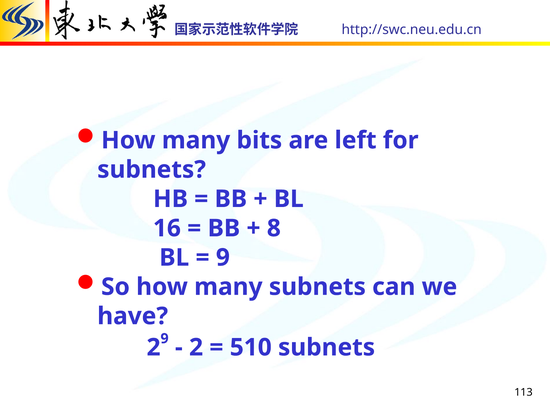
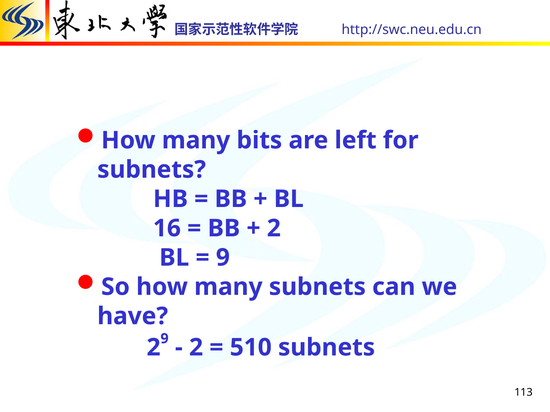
8 at (274, 229): 8 -> 2
